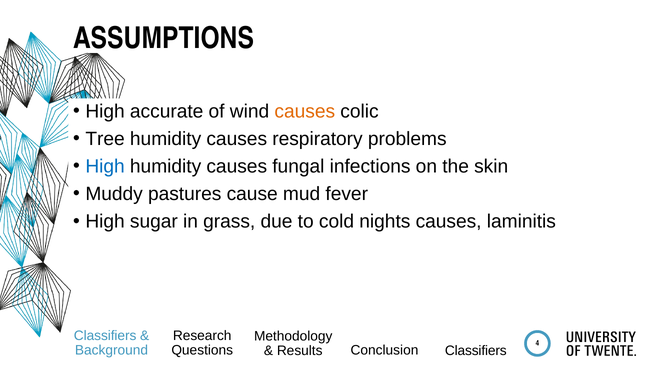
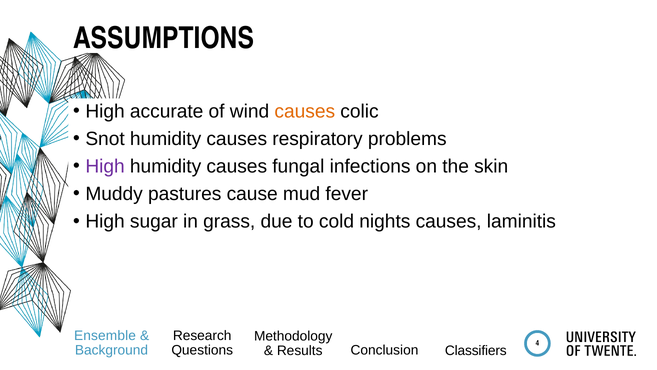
Tree: Tree -> Snot
High at (105, 166) colour: blue -> purple
Classifiers at (105, 335): Classifiers -> Ensemble
